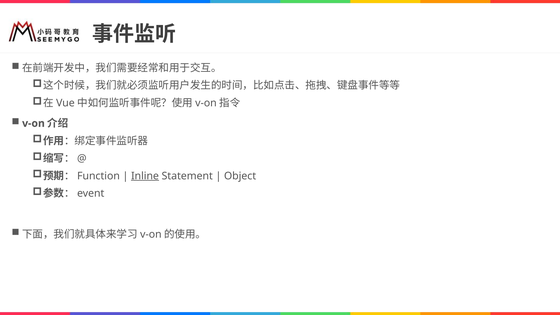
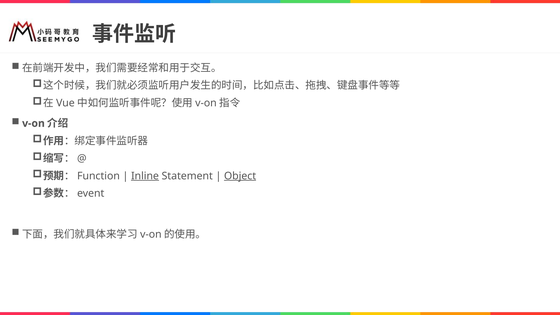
Object underline: none -> present
